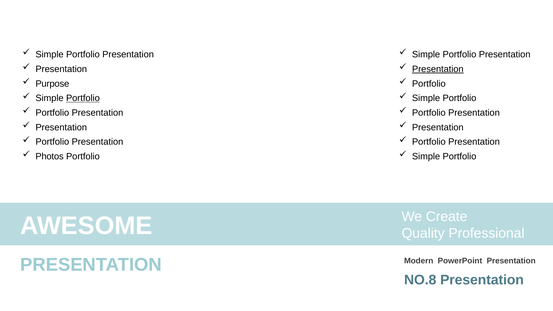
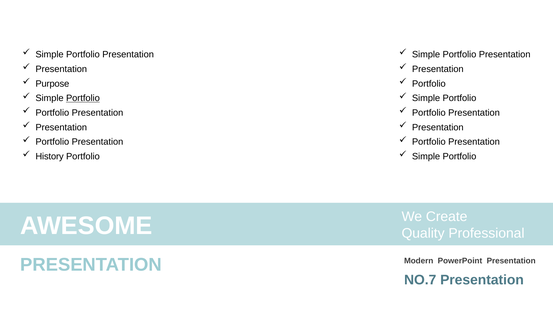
Presentation at (438, 69) underline: present -> none
Photos: Photos -> History
NO.8: NO.8 -> NO.7
